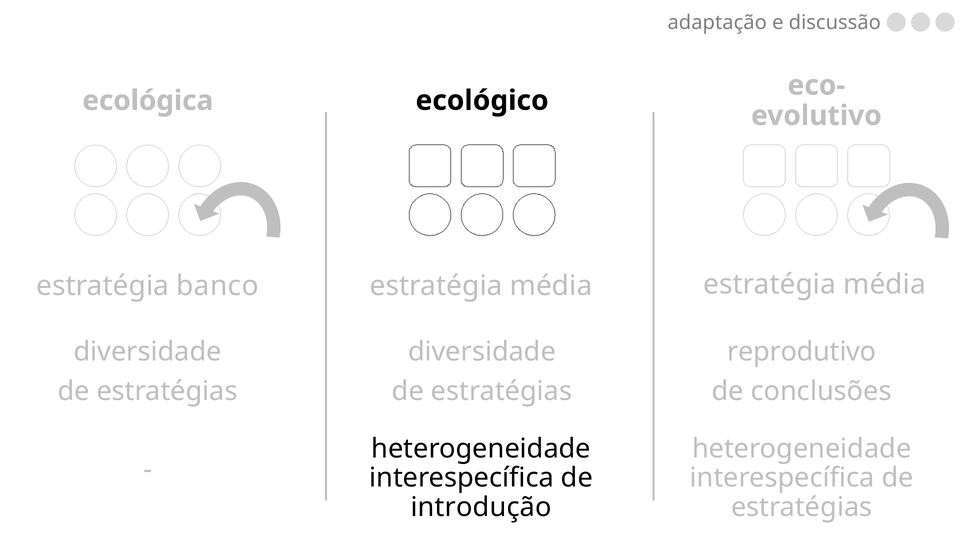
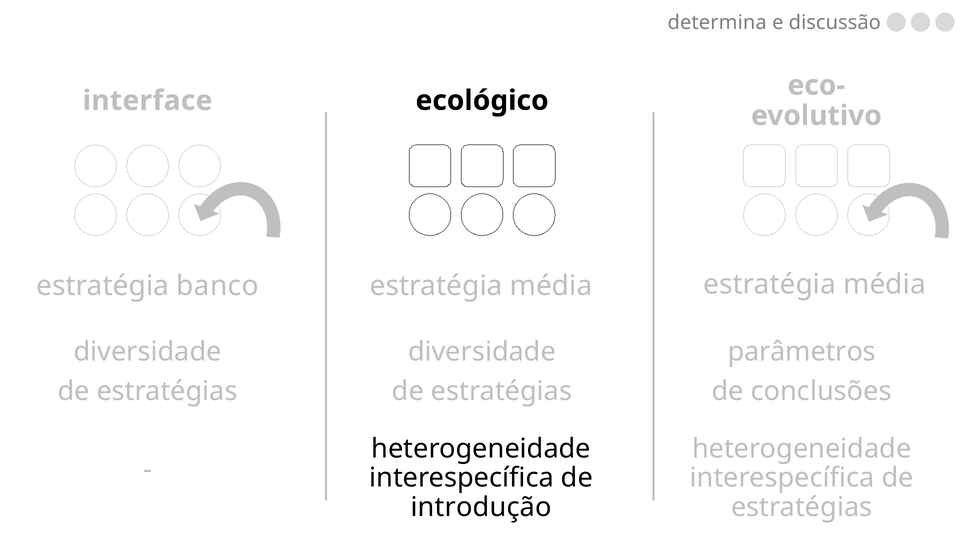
adaptação: adaptação -> determina
ecológica: ecológica -> interface
reprodutivo: reprodutivo -> parâmetros
